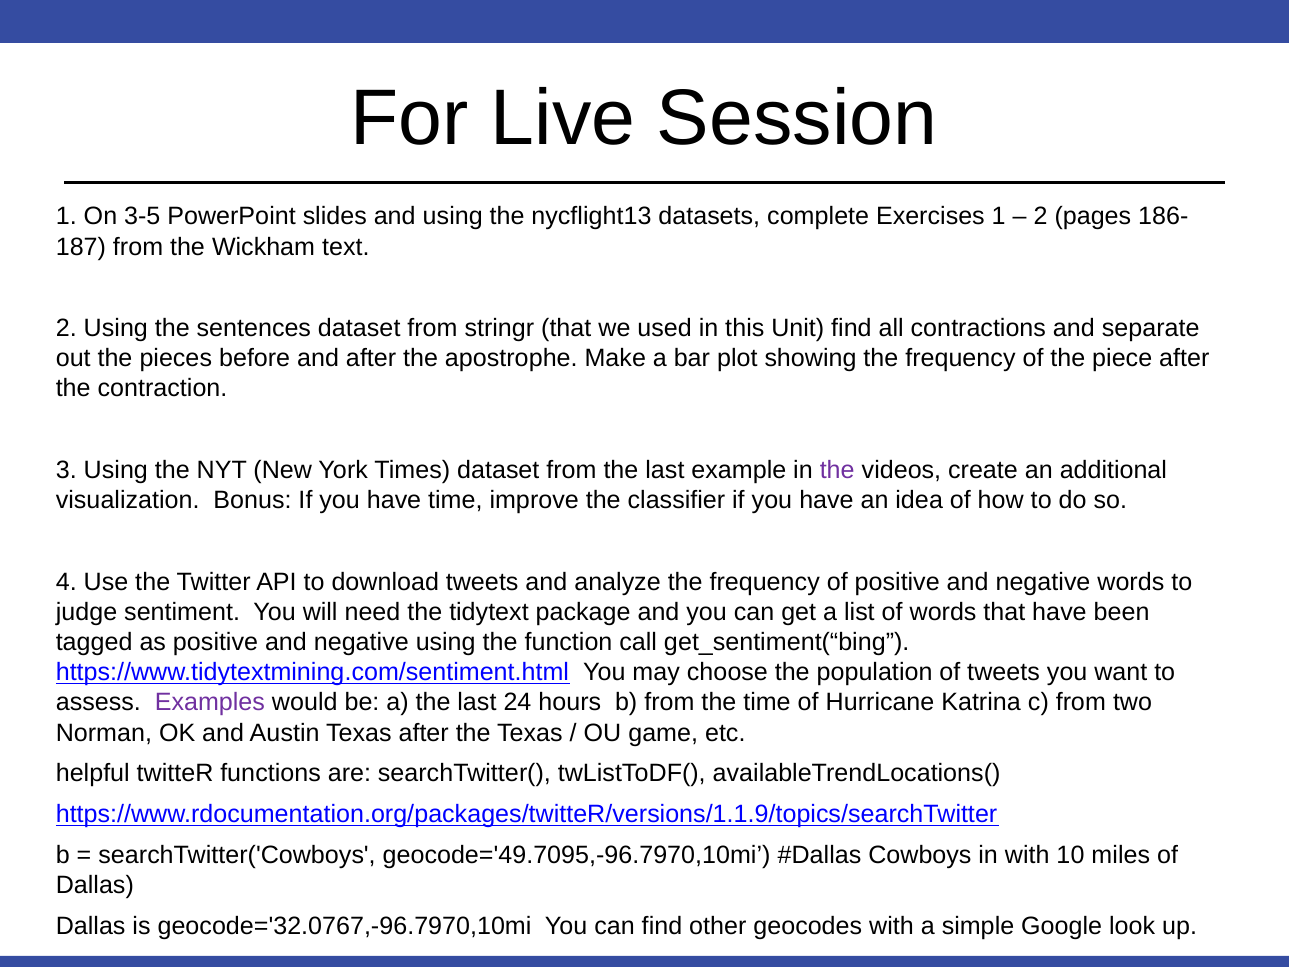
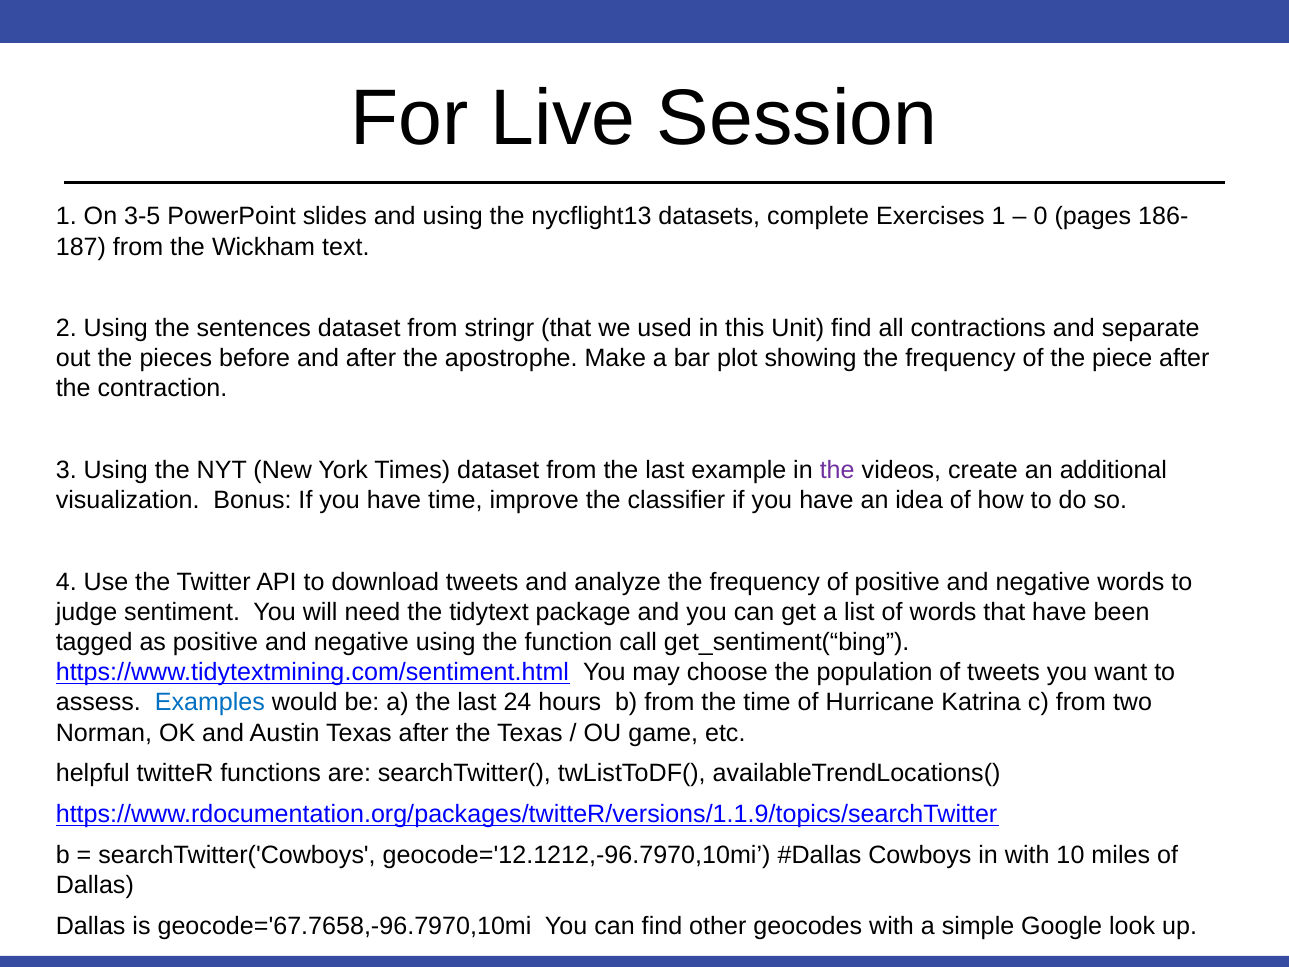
2 at (1041, 217): 2 -> 0
Examples colour: purple -> blue
geocode='49.7095,-96.7970,10mi: geocode='49.7095,-96.7970,10mi -> geocode='12.1212,-96.7970,10mi
geocode='32.0767,-96.7970,10mi: geocode='32.0767,-96.7970,10mi -> geocode='67.7658,-96.7970,10mi
